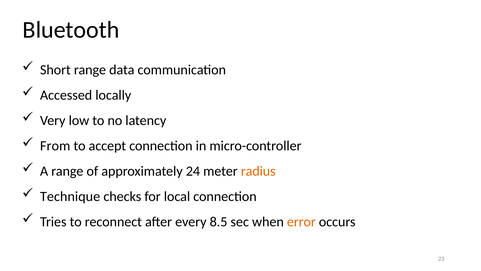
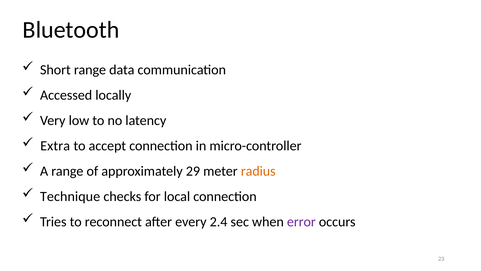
From: From -> Extra
24: 24 -> 29
8.5: 8.5 -> 2.4
error colour: orange -> purple
